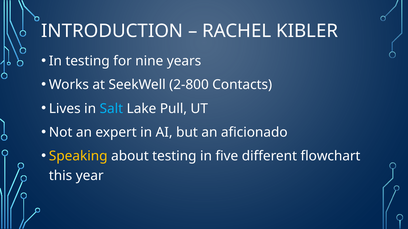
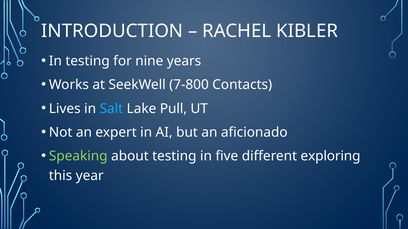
2-800: 2-800 -> 7-800
Speaking colour: yellow -> light green
flowchart: flowchart -> exploring
